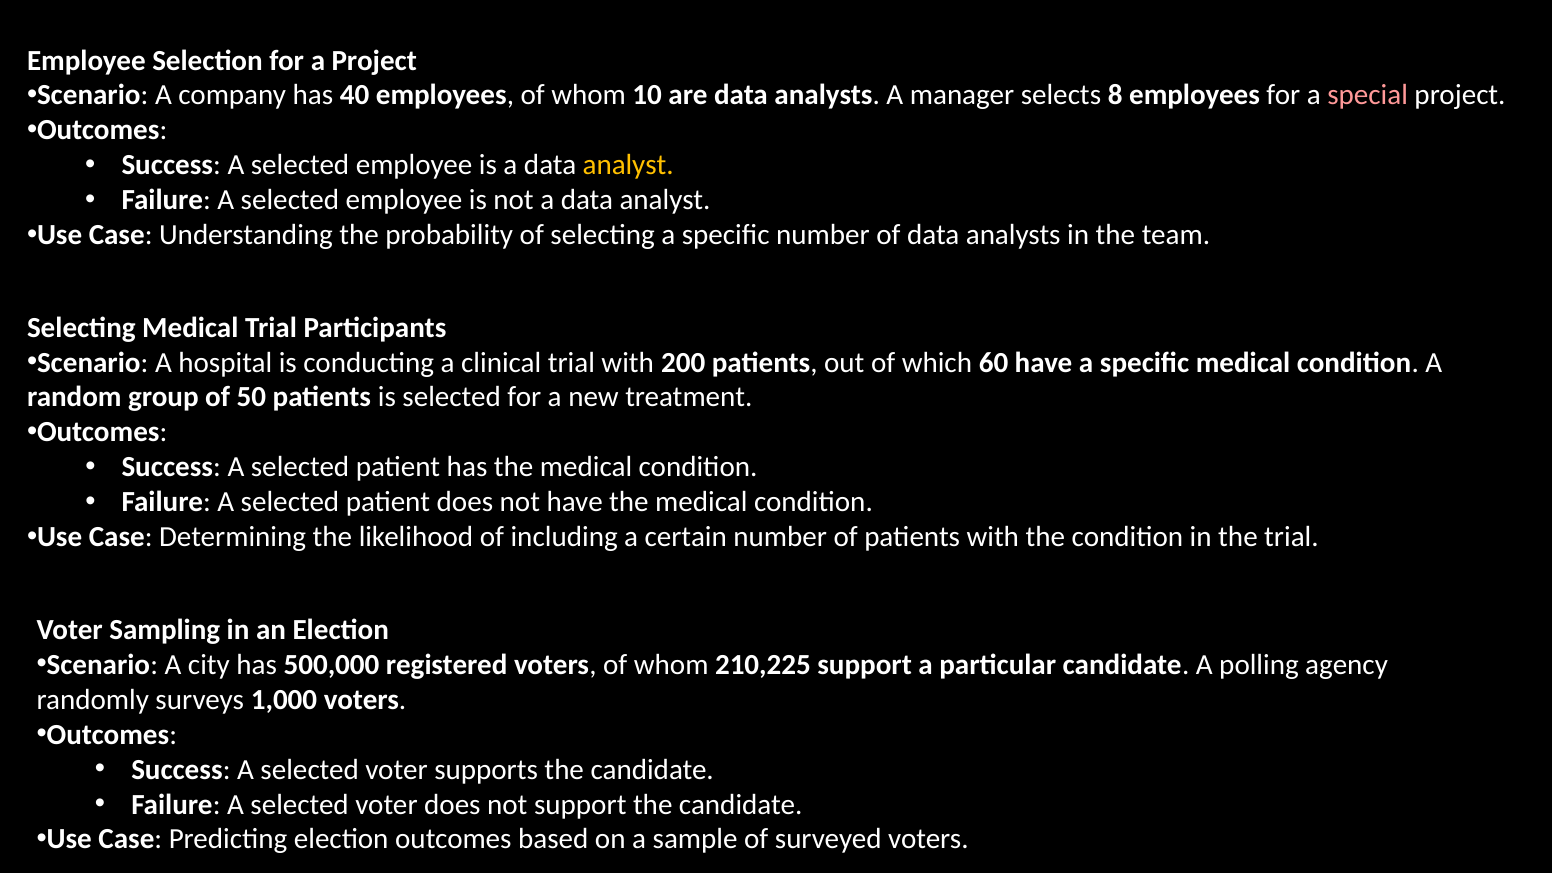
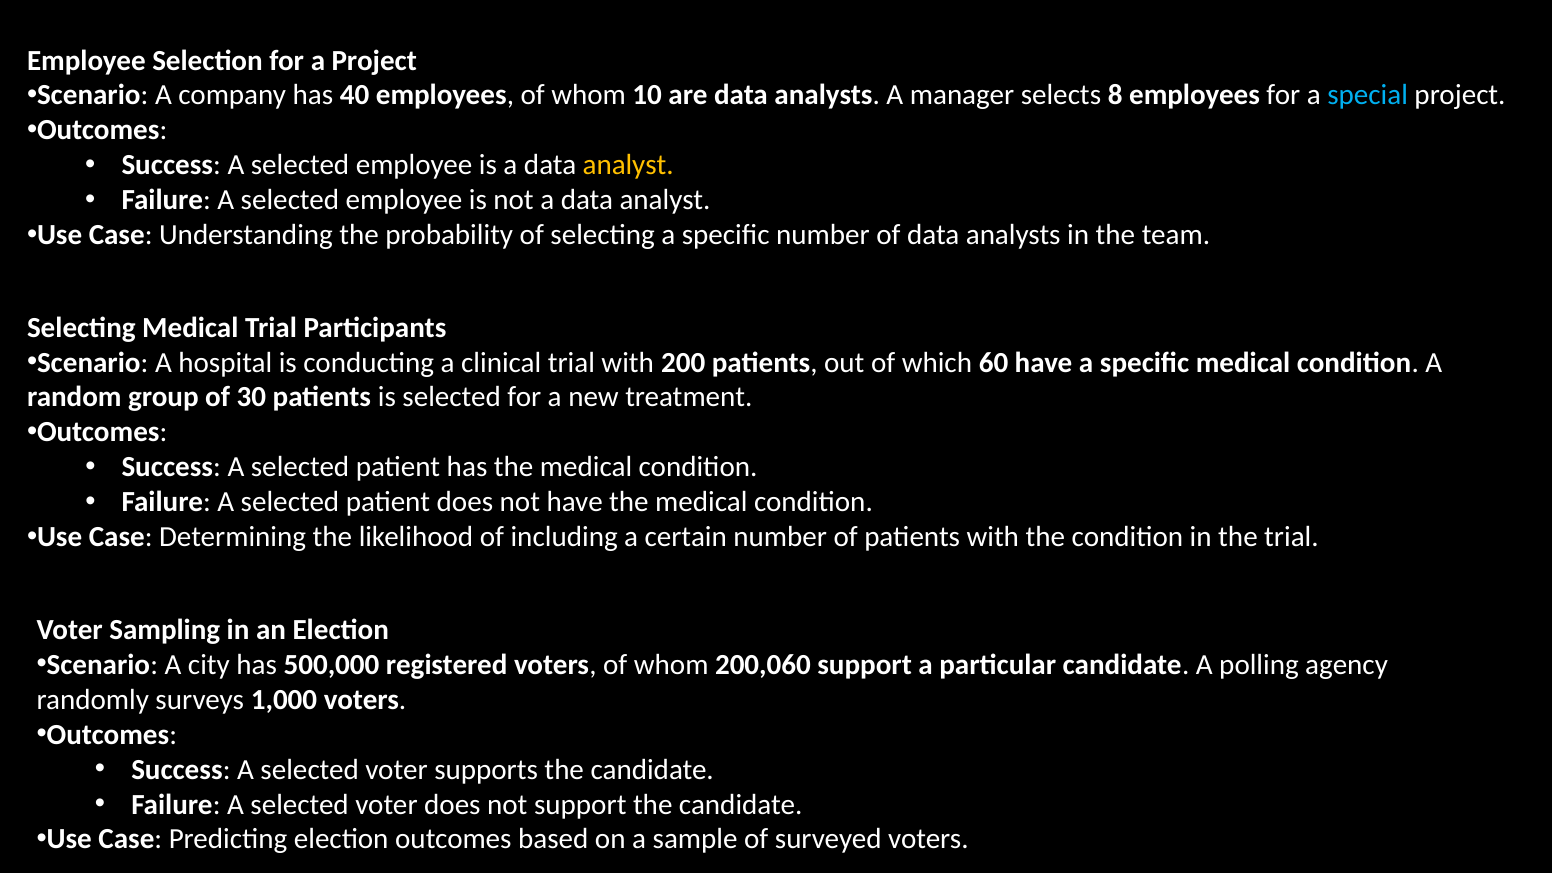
special colour: pink -> light blue
50: 50 -> 30
210,225: 210,225 -> 200,060
